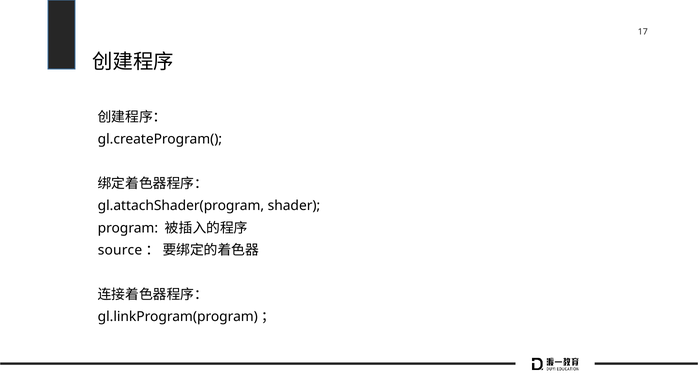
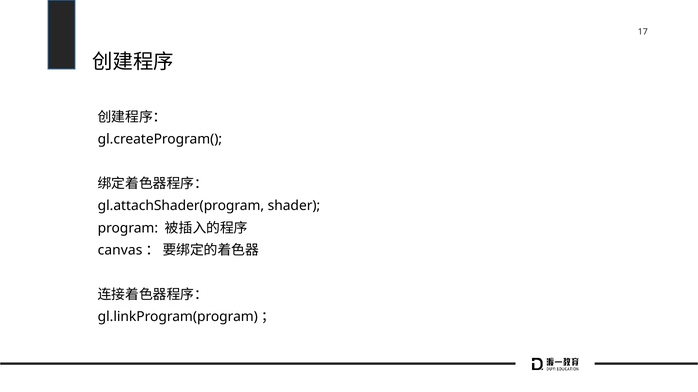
source: source -> canvas
